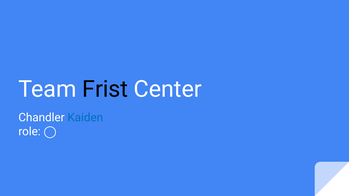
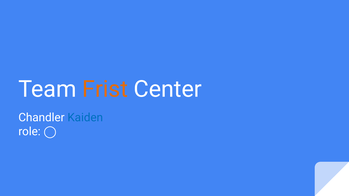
Frist colour: black -> orange
